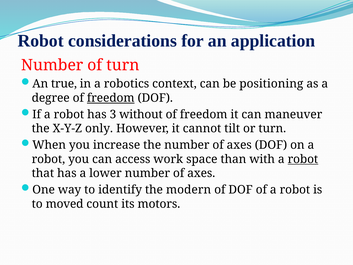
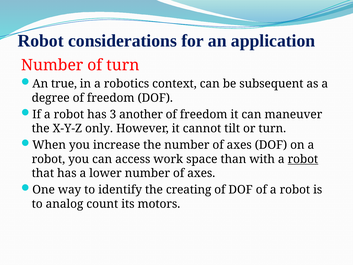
positioning: positioning -> subsequent
freedom at (111, 98) underline: present -> none
without: without -> another
modern: modern -> creating
moved: moved -> analog
